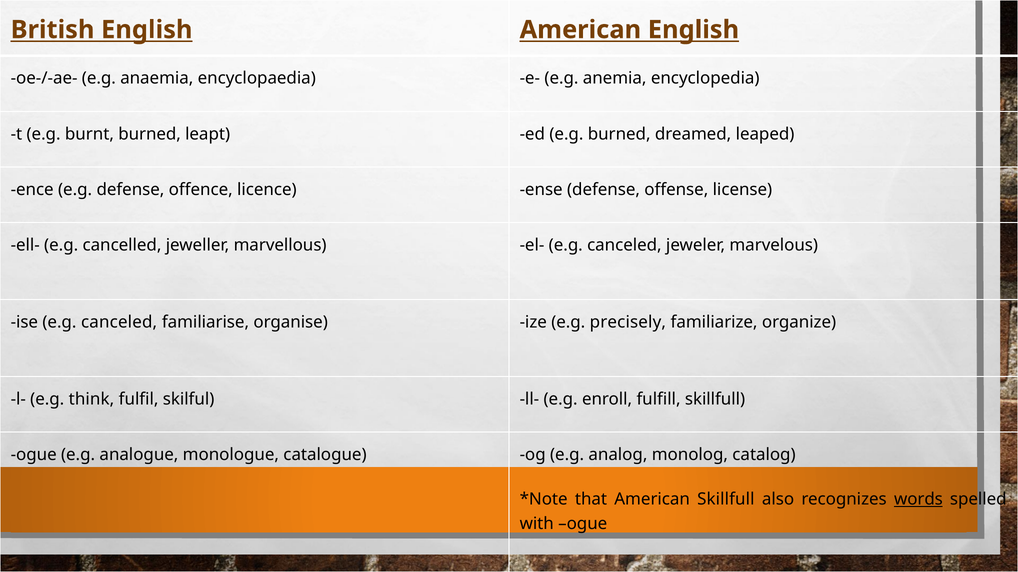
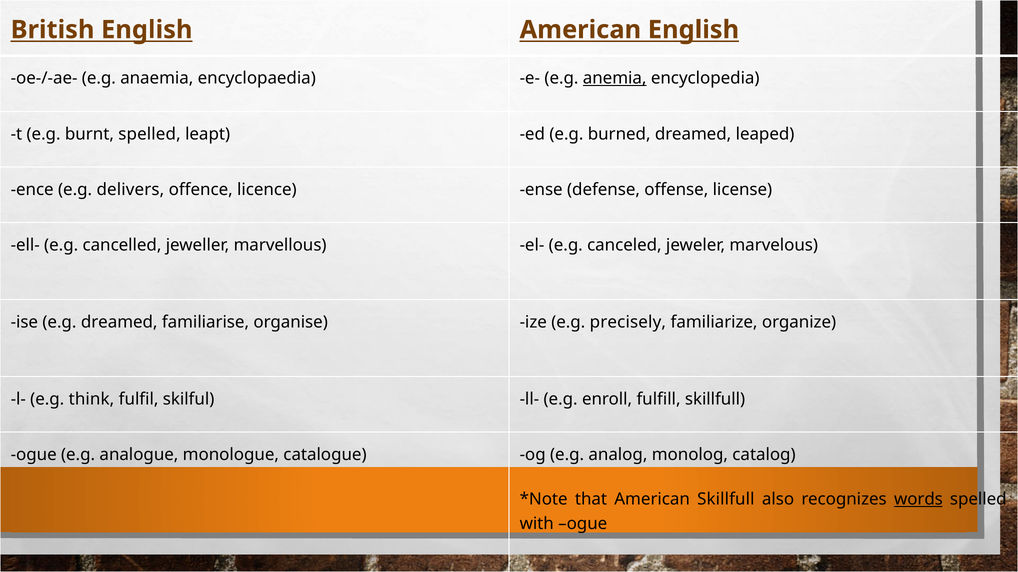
anemia underline: none -> present
burnt burned: burned -> spelled
e.g defense: defense -> delivers
ise e.g canceled: canceled -> dreamed
